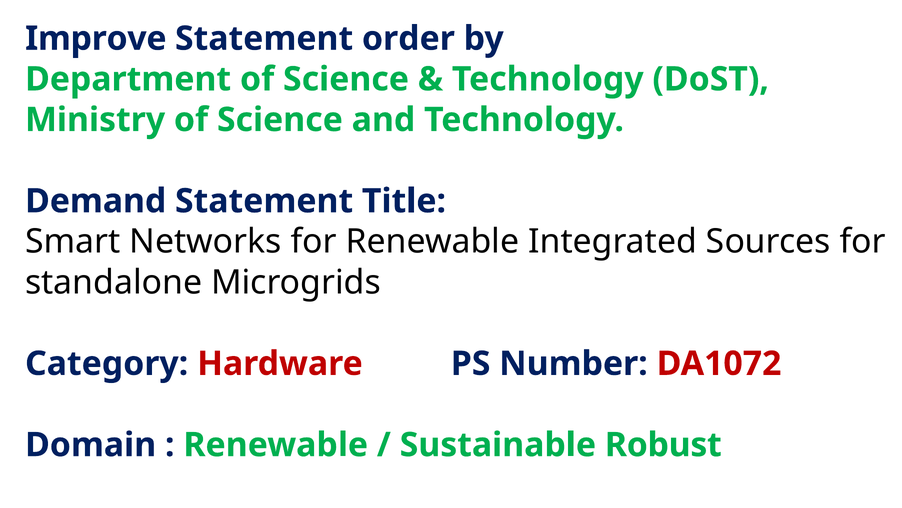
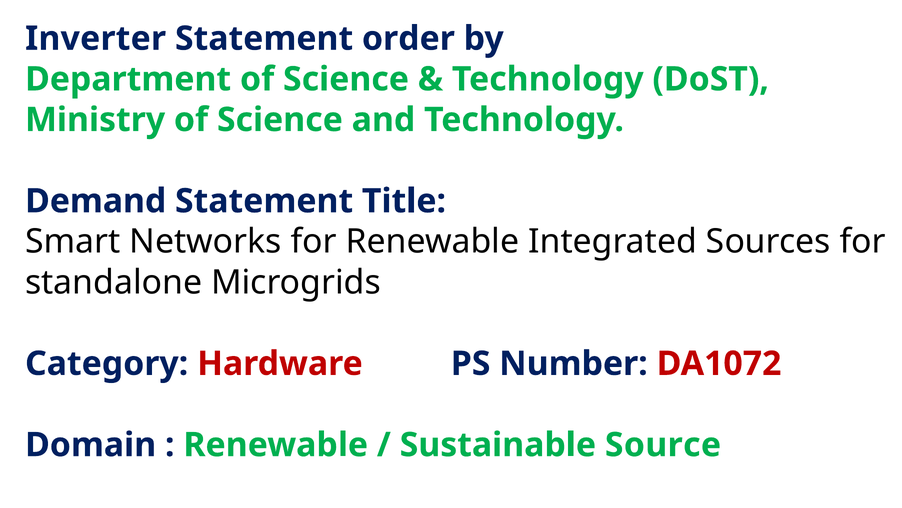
Improve: Improve -> Inverter
Robust: Robust -> Source
